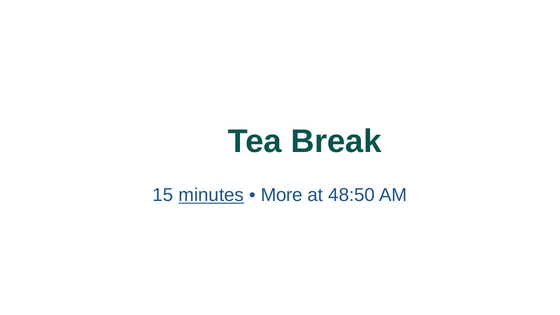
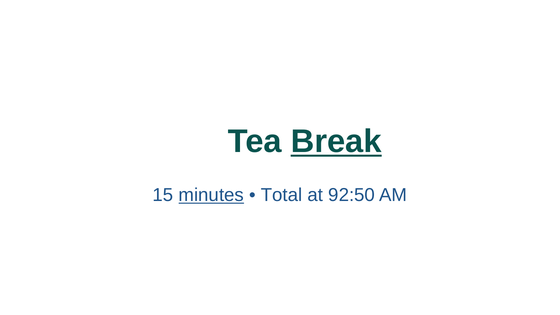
Break underline: none -> present
More: More -> Total
48:50: 48:50 -> 92:50
